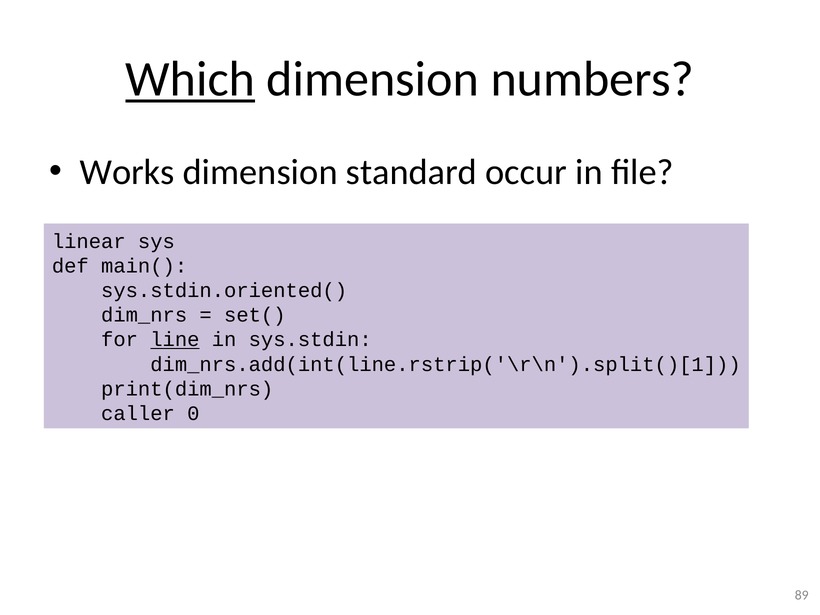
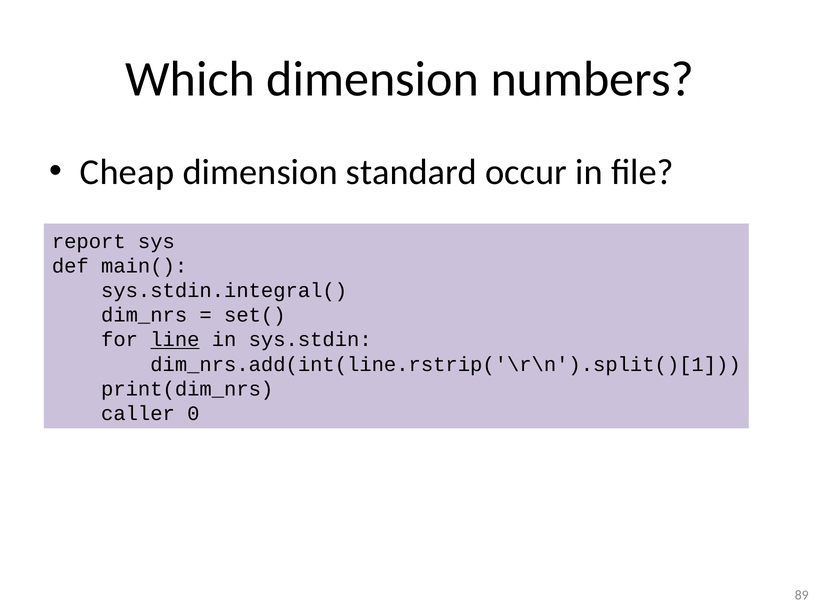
Which underline: present -> none
Works: Works -> Cheap
linear: linear -> report
sys.stdin.oriented(: sys.stdin.oriented( -> sys.stdin.integral(
